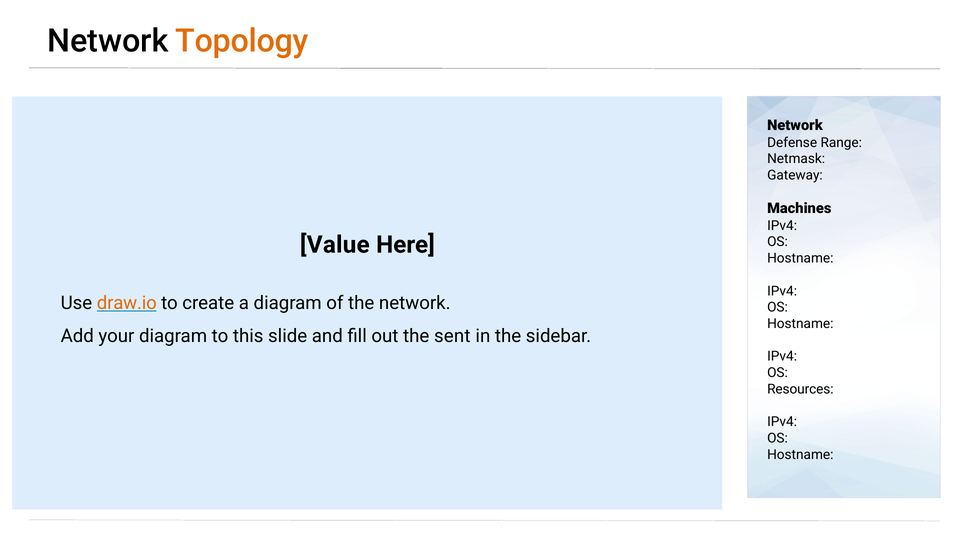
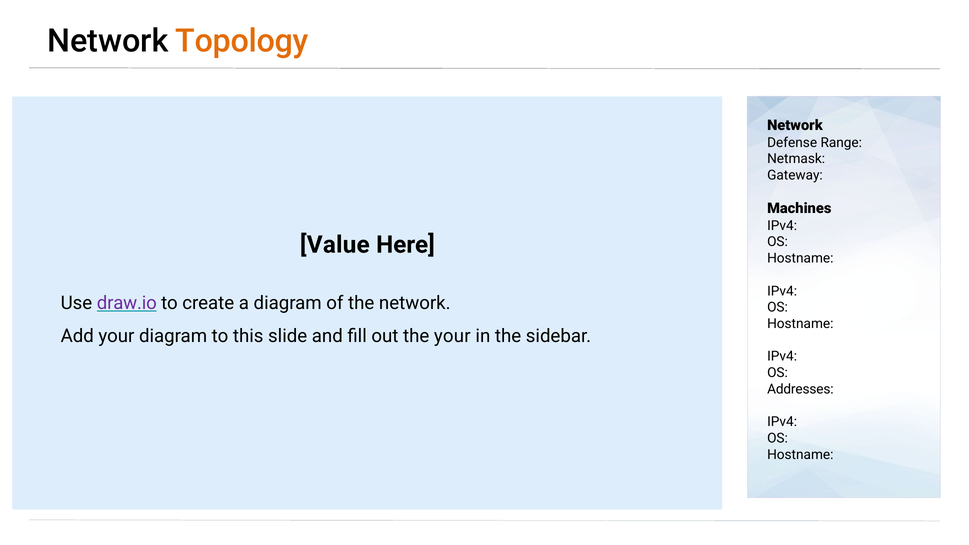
draw.io colour: orange -> purple
the sent: sent -> your
Resources: Resources -> Addresses
